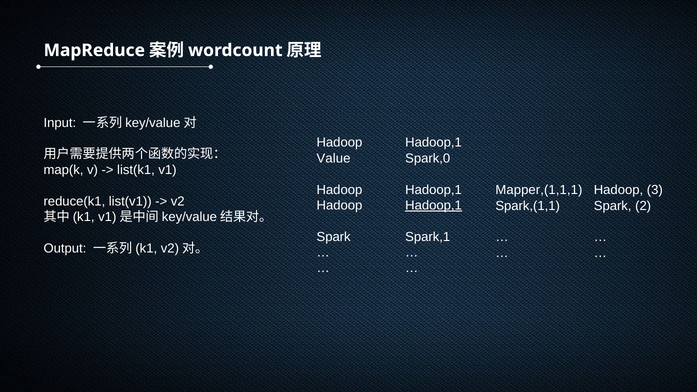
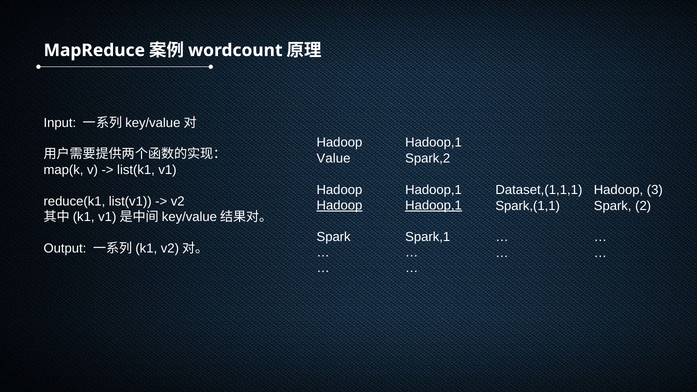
Spark,0: Spark,0 -> Spark,2
Mapper,(1,1,1: Mapper,(1,1,1 -> Dataset,(1,1,1
Hadoop at (339, 205) underline: none -> present
